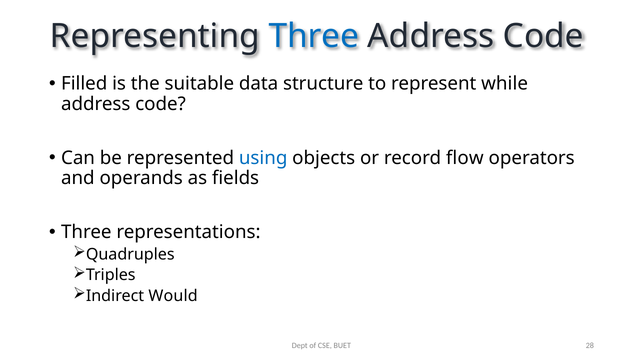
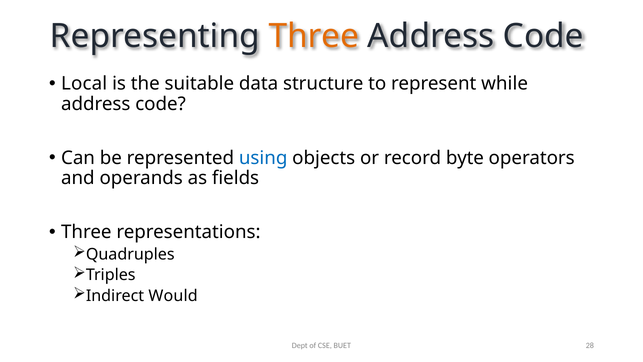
Three at (314, 36) colour: blue -> orange
Filled: Filled -> Local
flow: flow -> byte
